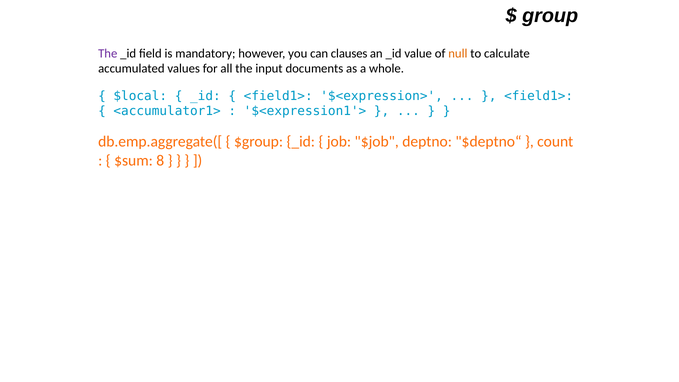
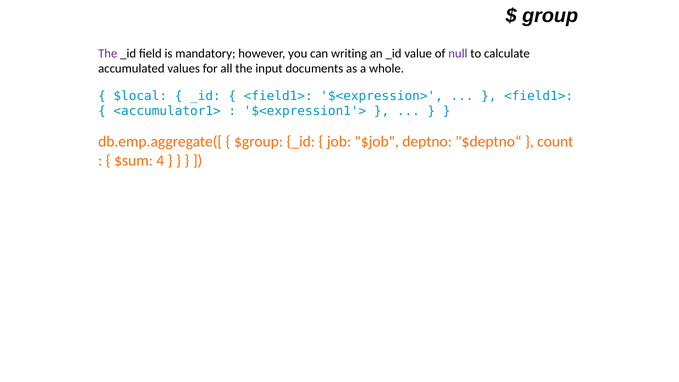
clauses: clauses -> writing
null colour: orange -> purple
8: 8 -> 4
